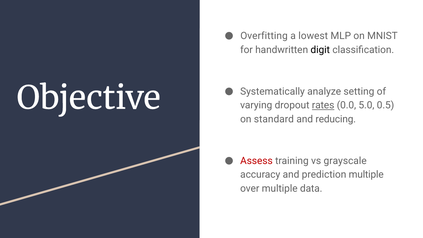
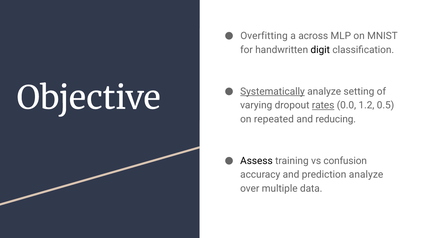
lowest: lowest -> across
Systematically underline: none -> present
5.0: 5.0 -> 1.2
standard: standard -> repeated
Assess colour: red -> black
grayscale: grayscale -> confusion
prediction multiple: multiple -> analyze
